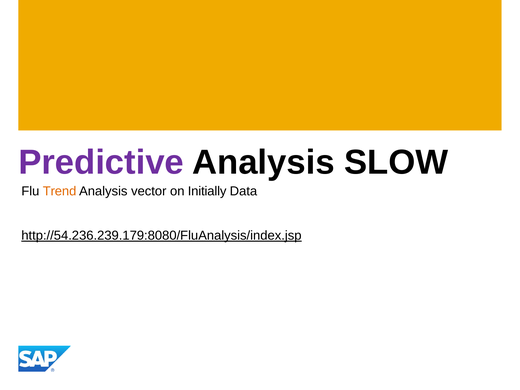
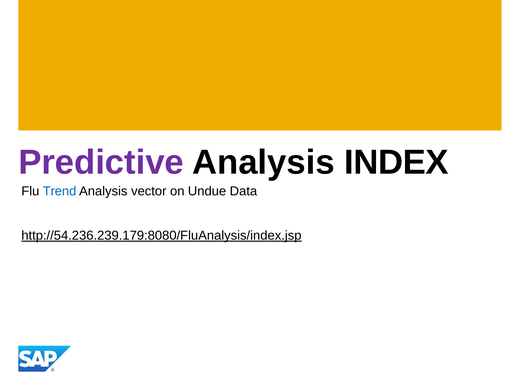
SLOW: SLOW -> INDEX
Trend colour: orange -> blue
Initially: Initially -> Undue
